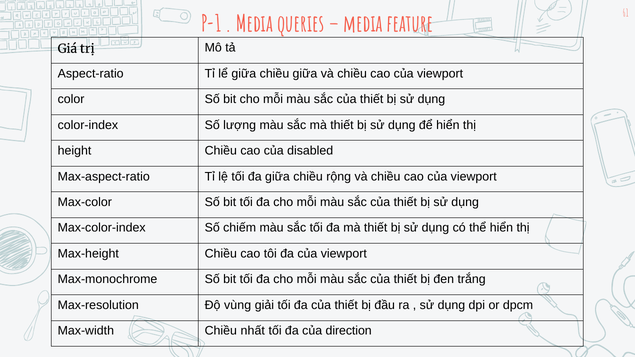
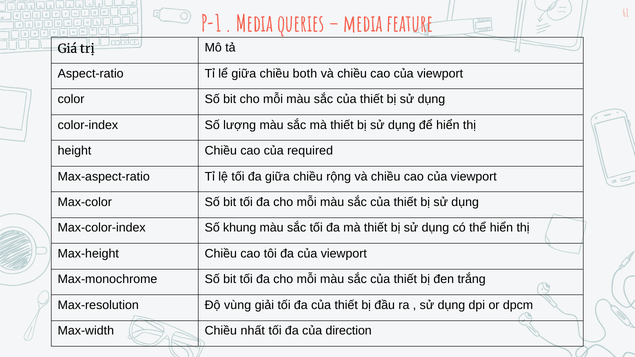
chiều giữa: giữa -> both
disabled: disabled -> required
chiếm: chiếm -> khung
